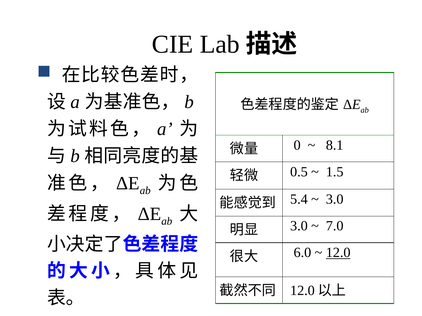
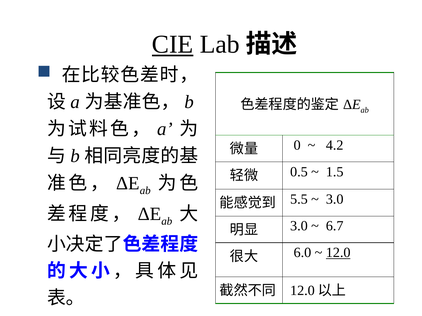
CIE underline: none -> present
8.1: 8.1 -> 4.2
5.4: 5.4 -> 5.5
7.0: 7.0 -> 6.7
